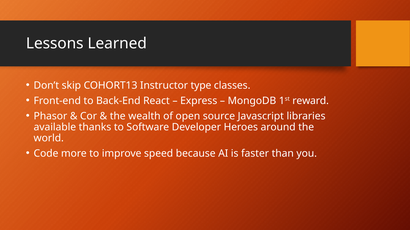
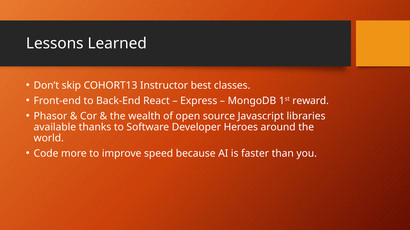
type: type -> best
